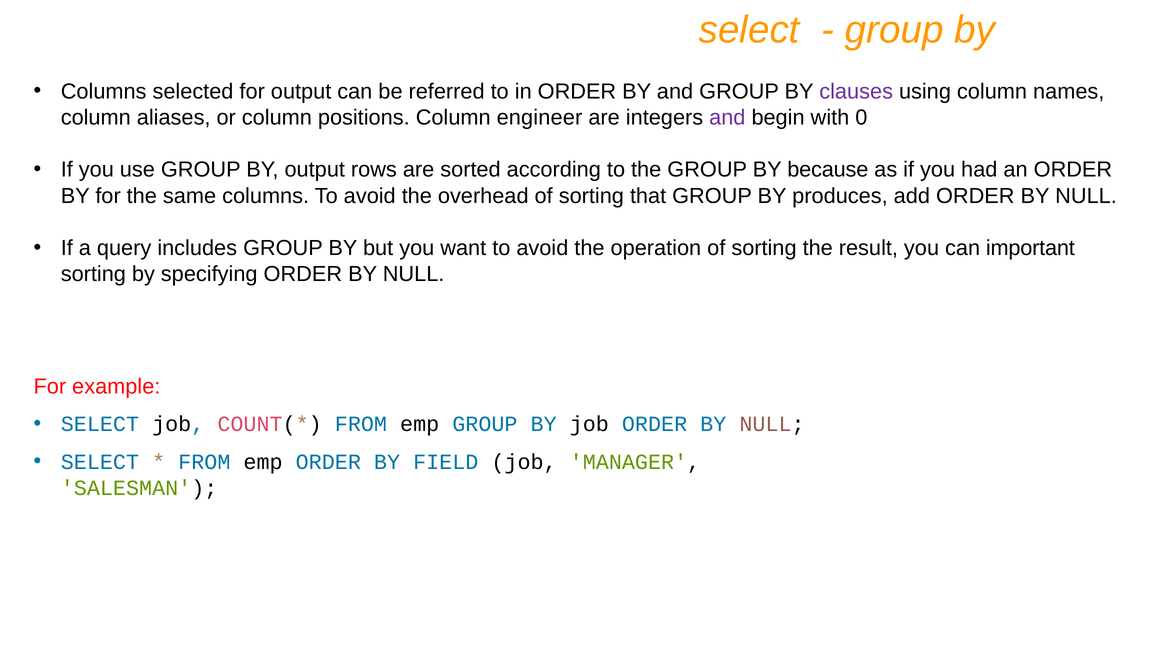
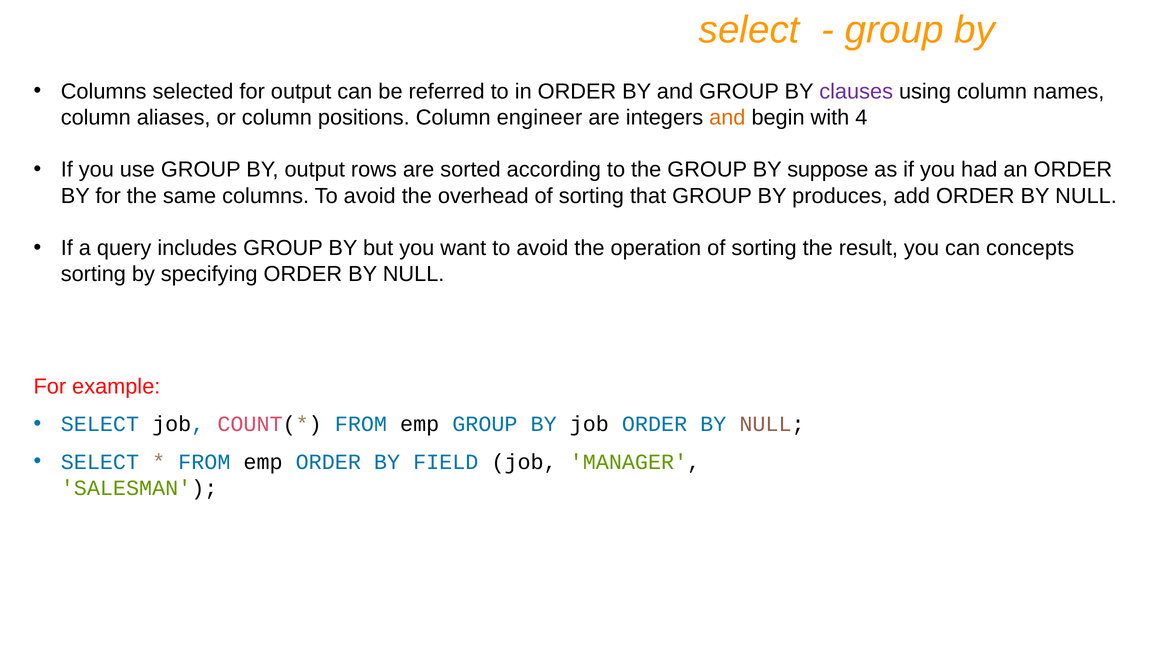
and at (727, 117) colour: purple -> orange
0: 0 -> 4
because: because -> suppose
important: important -> concepts
